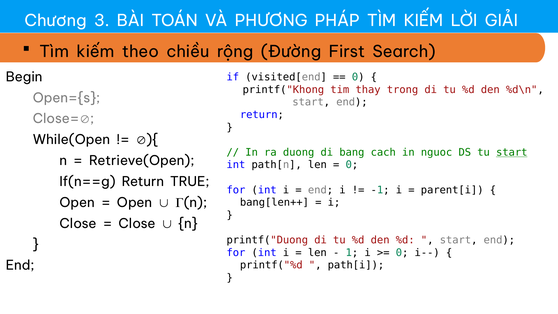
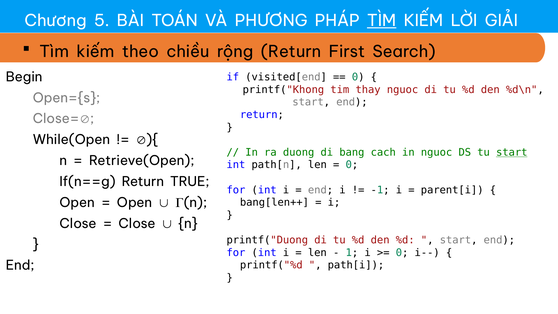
3: 3 -> 5
TÌM at (382, 21) underline: none -> present
rộng Đường: Đường -> Return
thay trong: trong -> nguoc
